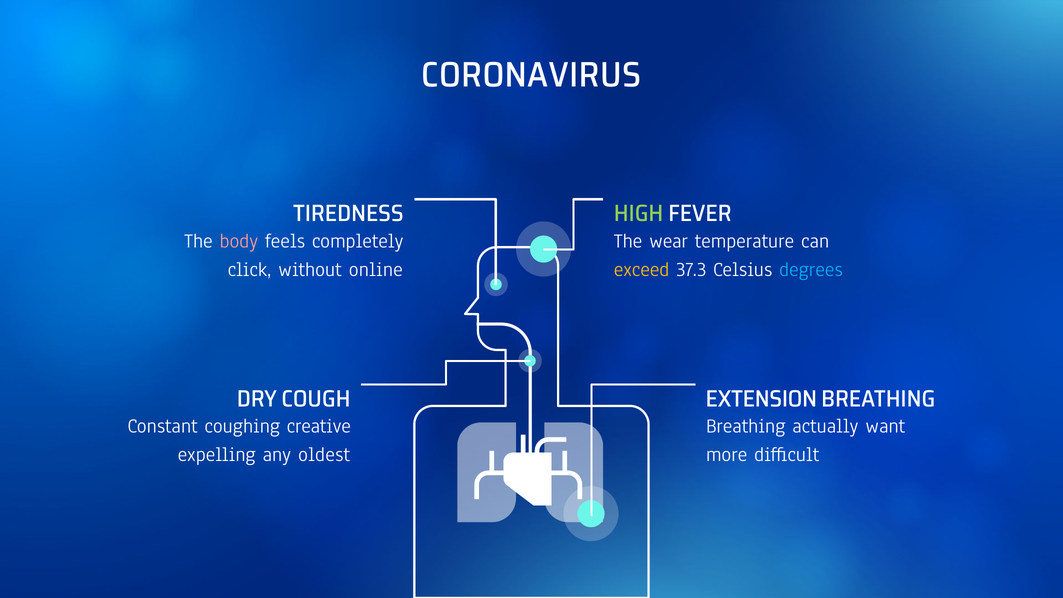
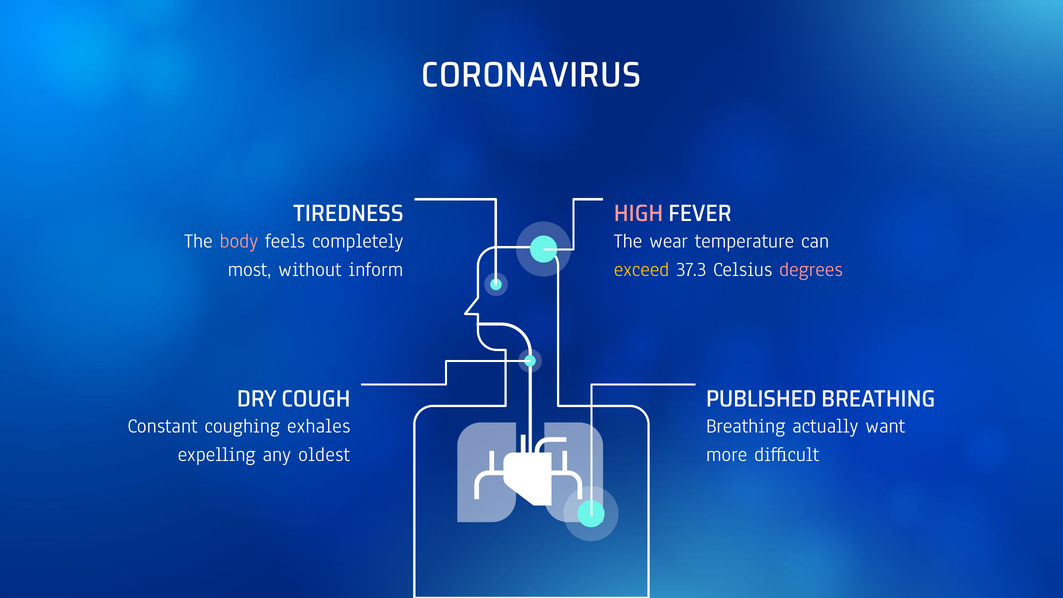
HIGH colour: light green -> pink
click: click -> most
online: online -> inform
degrees colour: light blue -> pink
EXTENSION: EXTENSION -> PUBLISHED
creative: creative -> exhales
